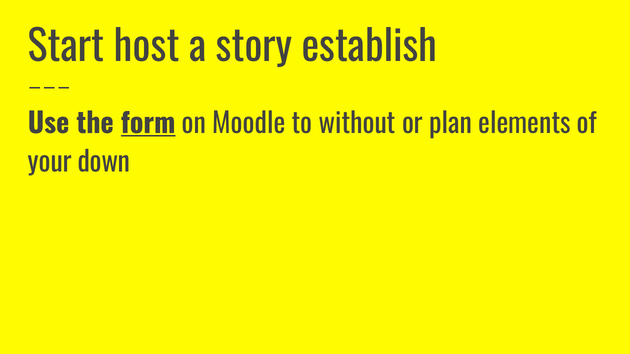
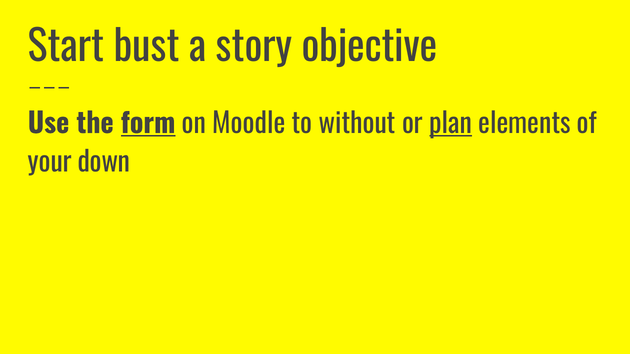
host: host -> bust
establish: establish -> objective
plan underline: none -> present
